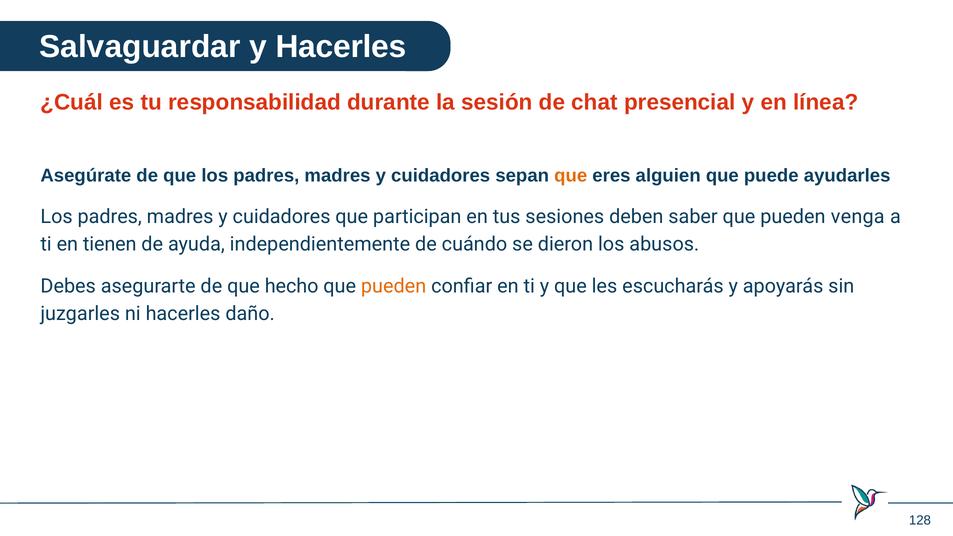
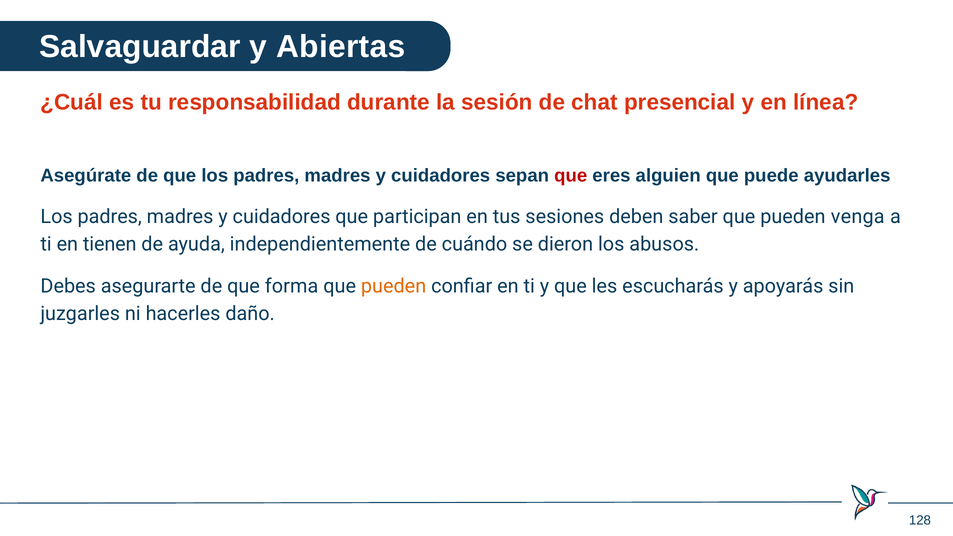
y Hacerles: Hacerles -> Abiertas
que at (571, 176) colour: orange -> red
hecho: hecho -> forma
